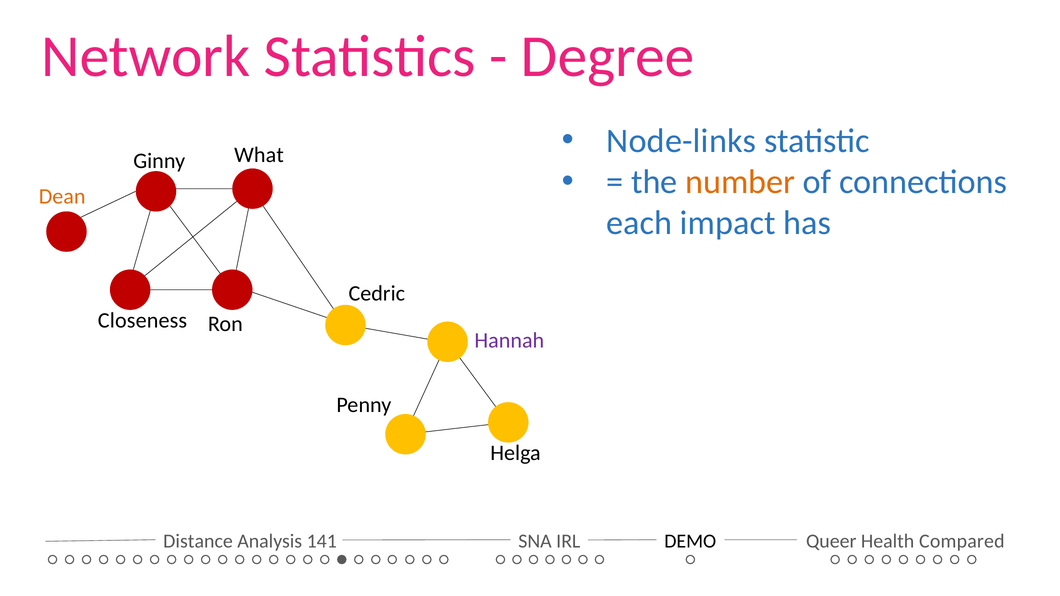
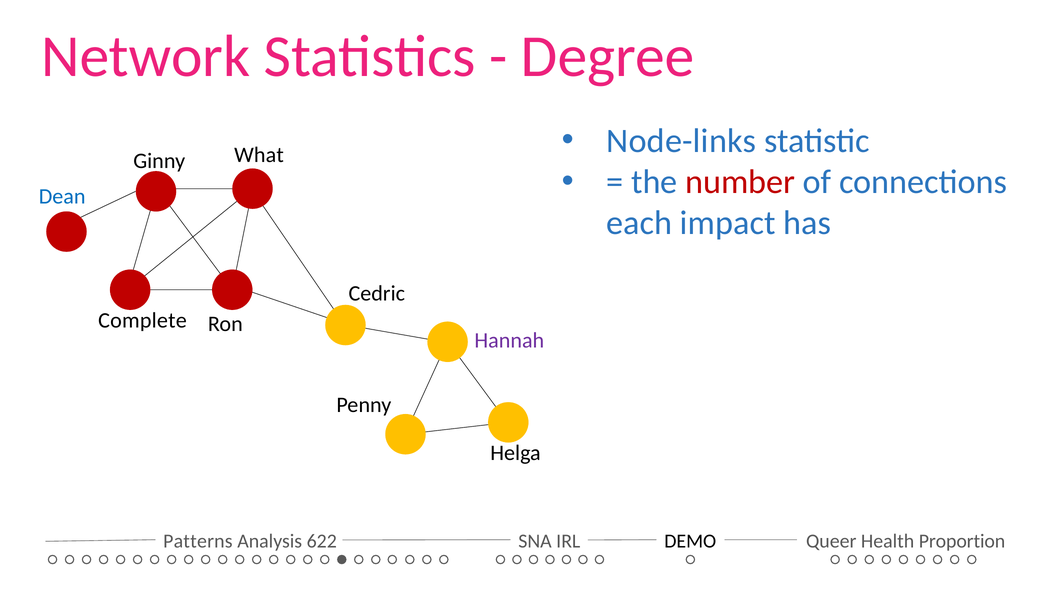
number colour: orange -> red
Dean colour: orange -> blue
Closeness: Closeness -> Complete
Distance: Distance -> Patterns
141: 141 -> 622
Compared: Compared -> Proportion
